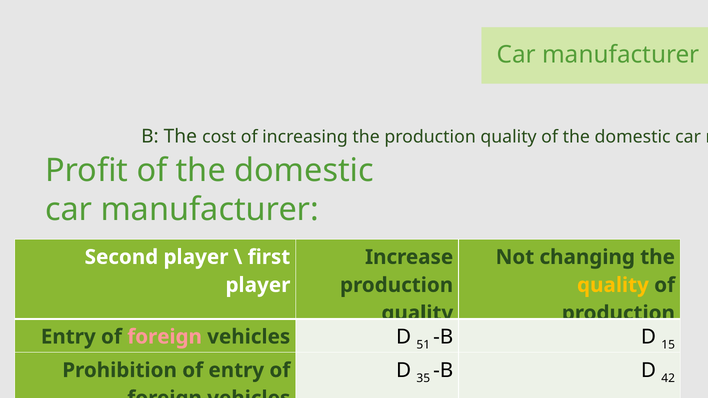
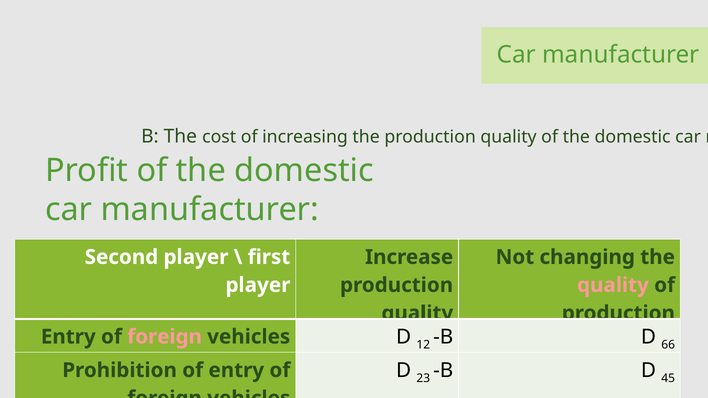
quality at (613, 285) colour: yellow -> pink
51: 51 -> 12
15: 15 -> 66
35: 35 -> 23
42: 42 -> 45
